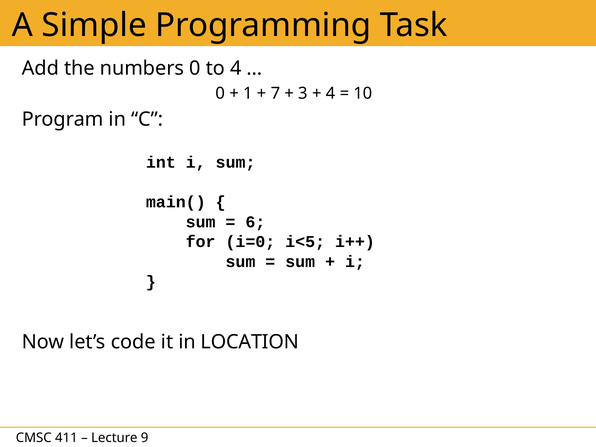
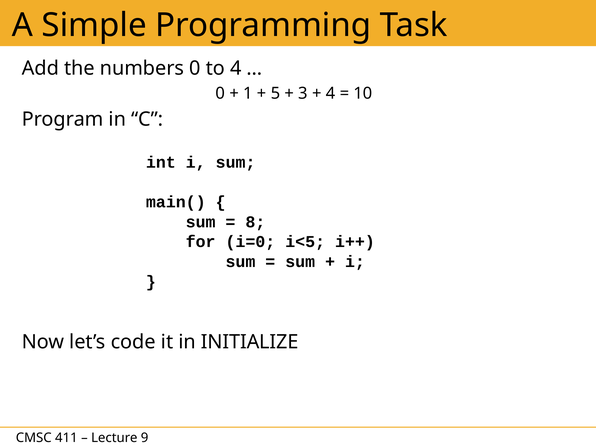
7: 7 -> 5
6: 6 -> 8
LOCATION: LOCATION -> INITIALIZE
